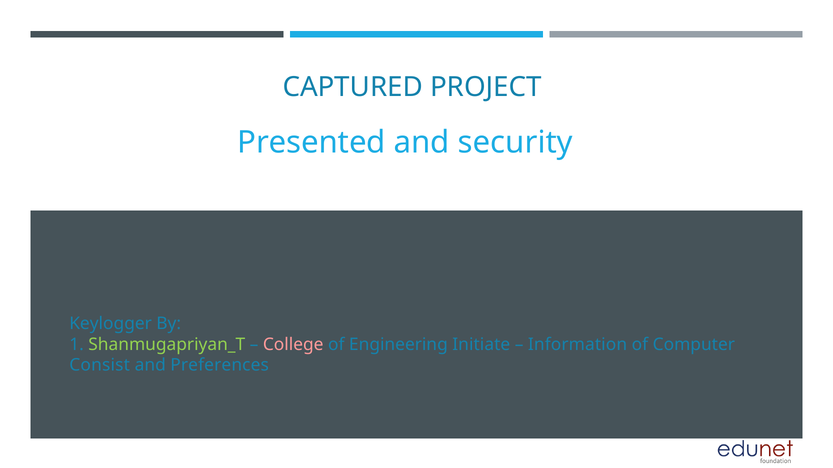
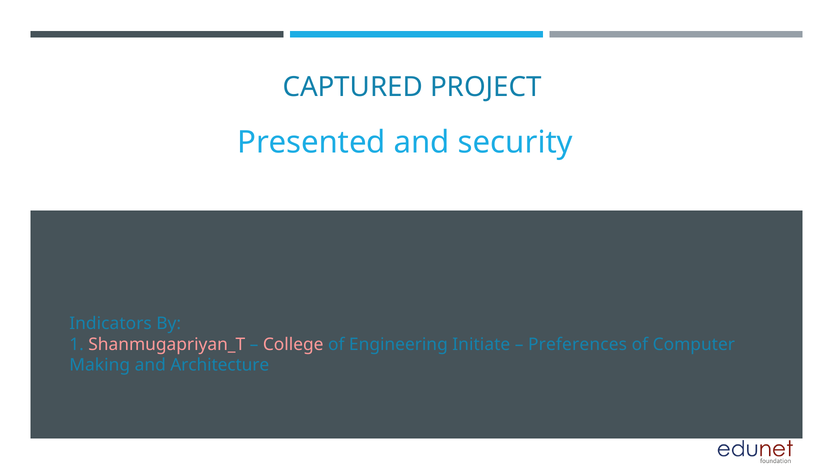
Keylogger: Keylogger -> Indicators
Shanmugapriyan_T colour: light green -> pink
Information: Information -> Preferences
Consist: Consist -> Making
Preferences: Preferences -> Architecture
